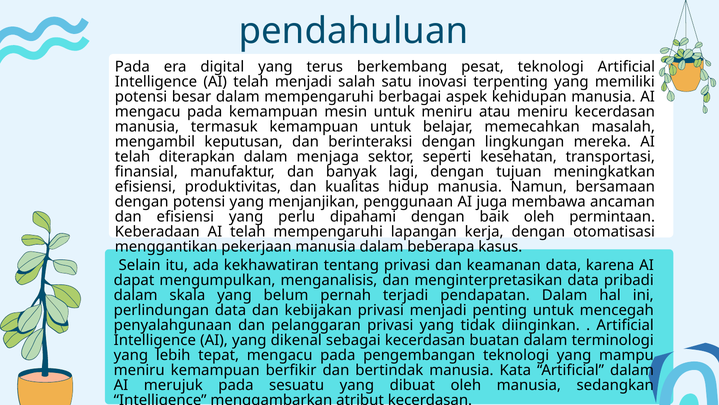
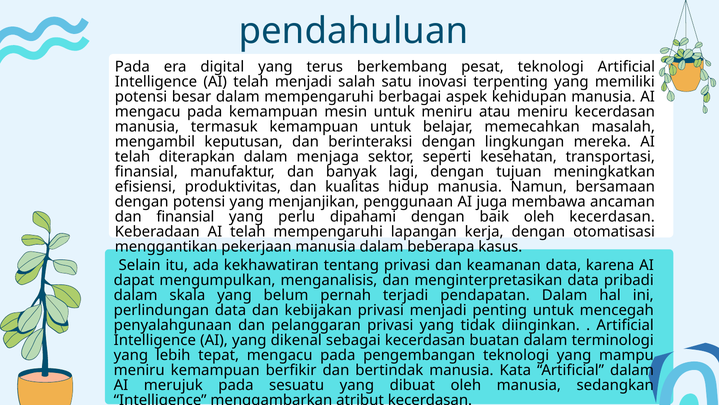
dan efisiensi: efisiensi -> finansial
oleh permintaan: permintaan -> kecerdasan
